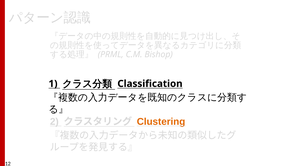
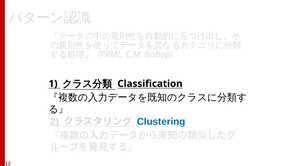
Clustering colour: orange -> blue
